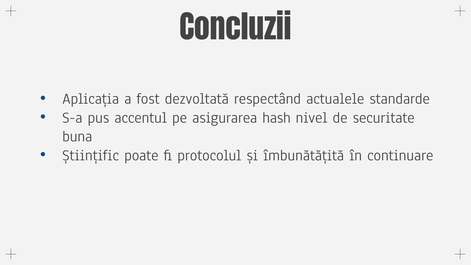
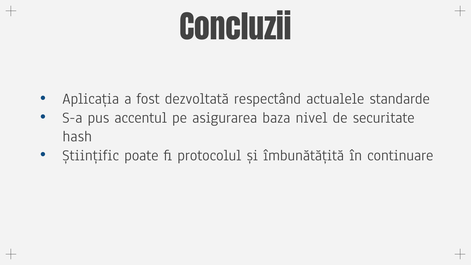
hash: hash -> baza
buna: buna -> hash
